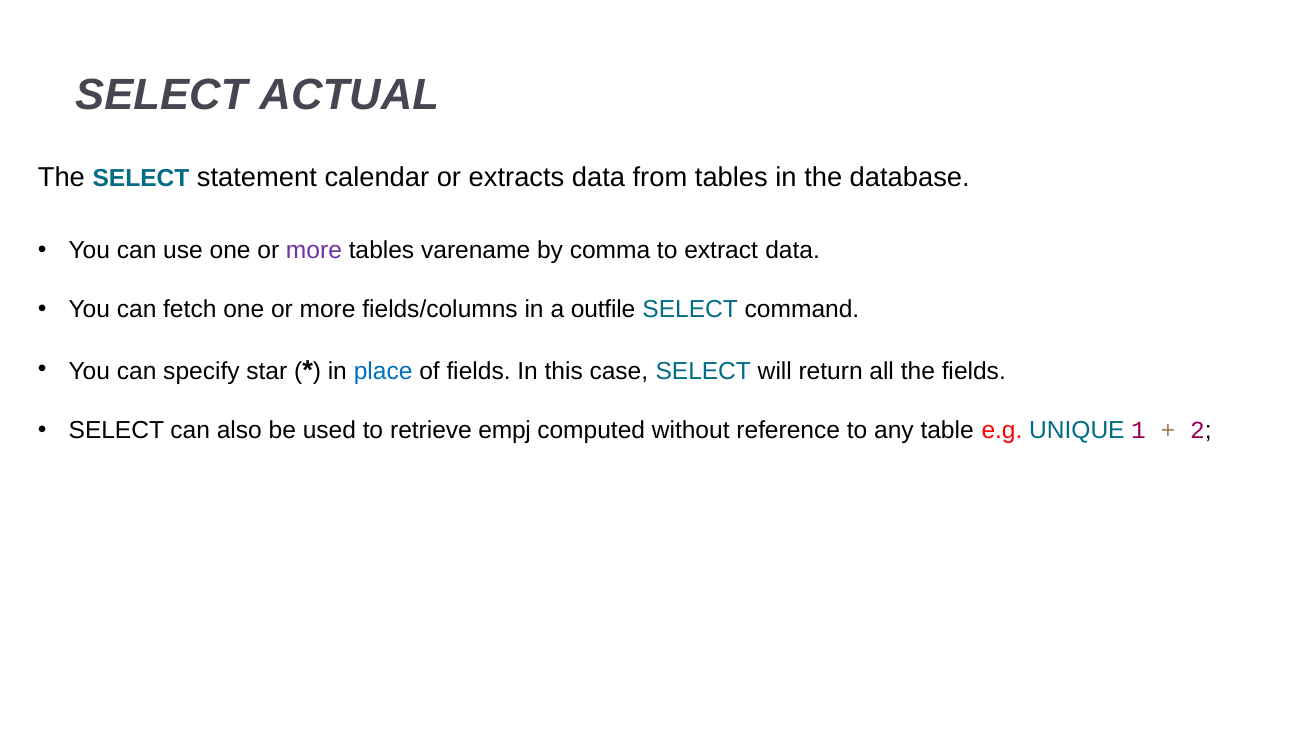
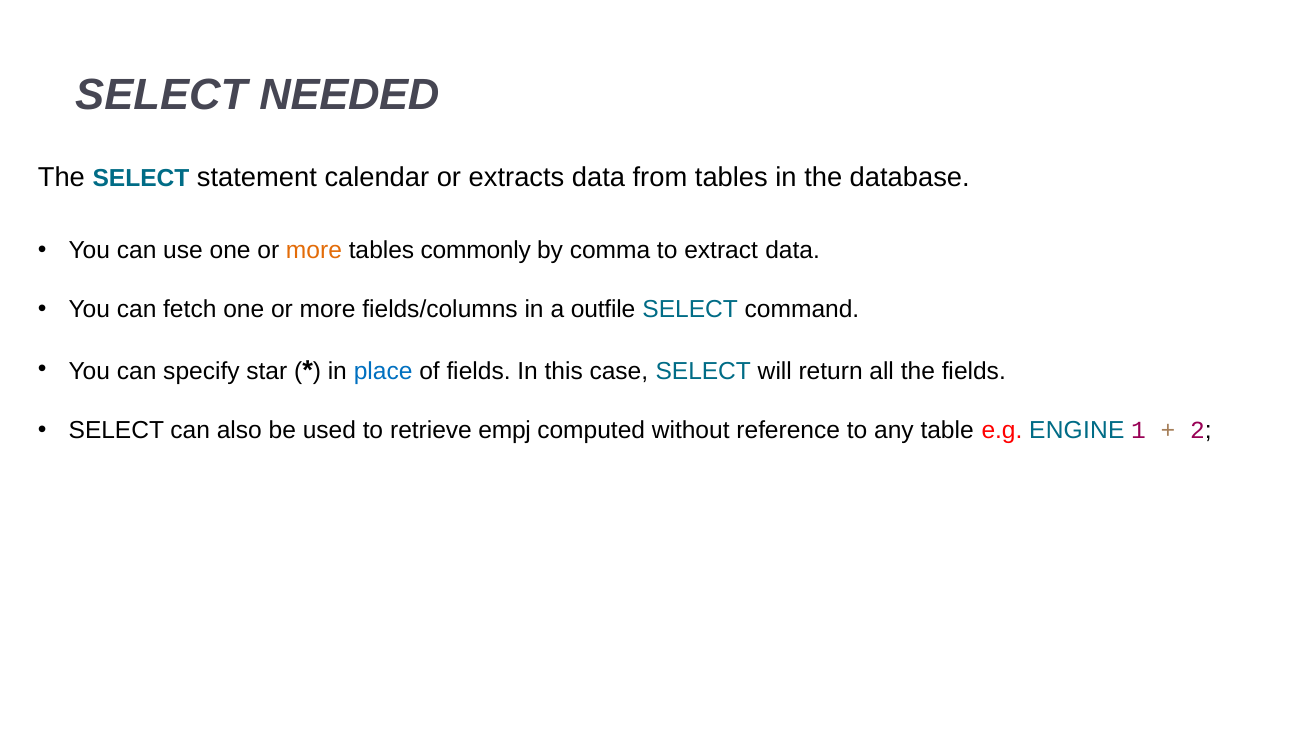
ACTUAL: ACTUAL -> NEEDED
more at (314, 250) colour: purple -> orange
varename: varename -> commonly
UNIQUE: UNIQUE -> ENGINE
